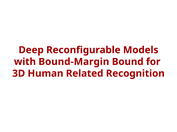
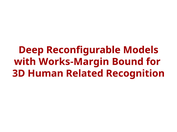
Bound-Margin: Bound-Margin -> Works-Margin
